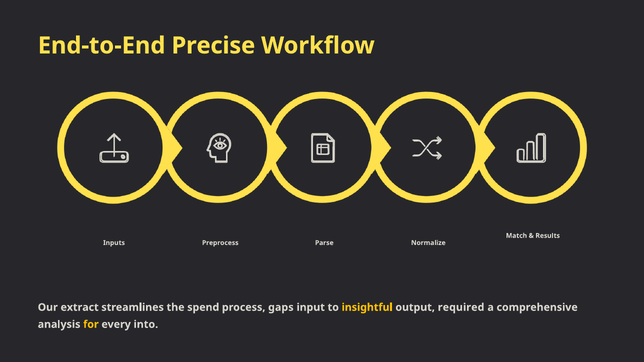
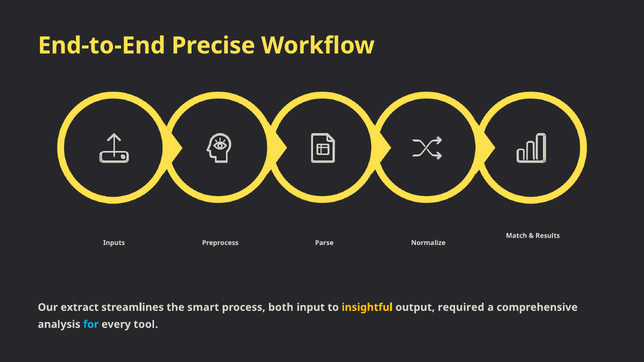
spend: spend -> smart
gaps: gaps -> both
for colour: yellow -> light blue
into: into -> tool
